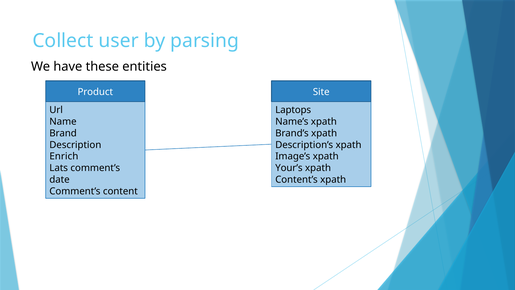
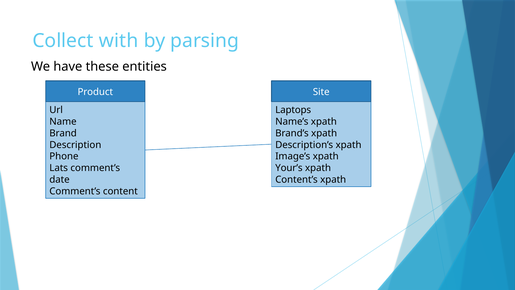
user: user -> with
Enrich: Enrich -> Phone
